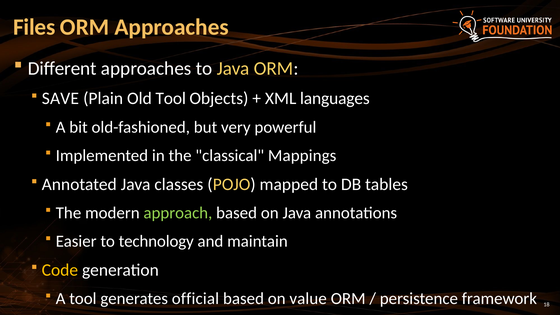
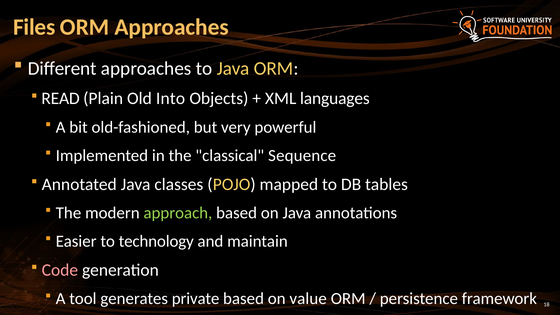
SAVE: SAVE -> READ
Old Tool: Tool -> Into
Mappings: Mappings -> Sequence
Code colour: yellow -> pink
official: official -> private
